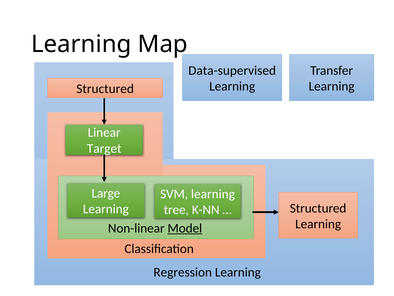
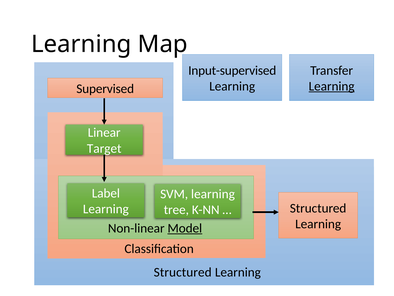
Data-supervised: Data-supervised -> Input-supervised
Learning at (332, 86) underline: none -> present
Structured at (105, 89): Structured -> Supervised
Large: Large -> Label
Regression at (183, 272): Regression -> Structured
